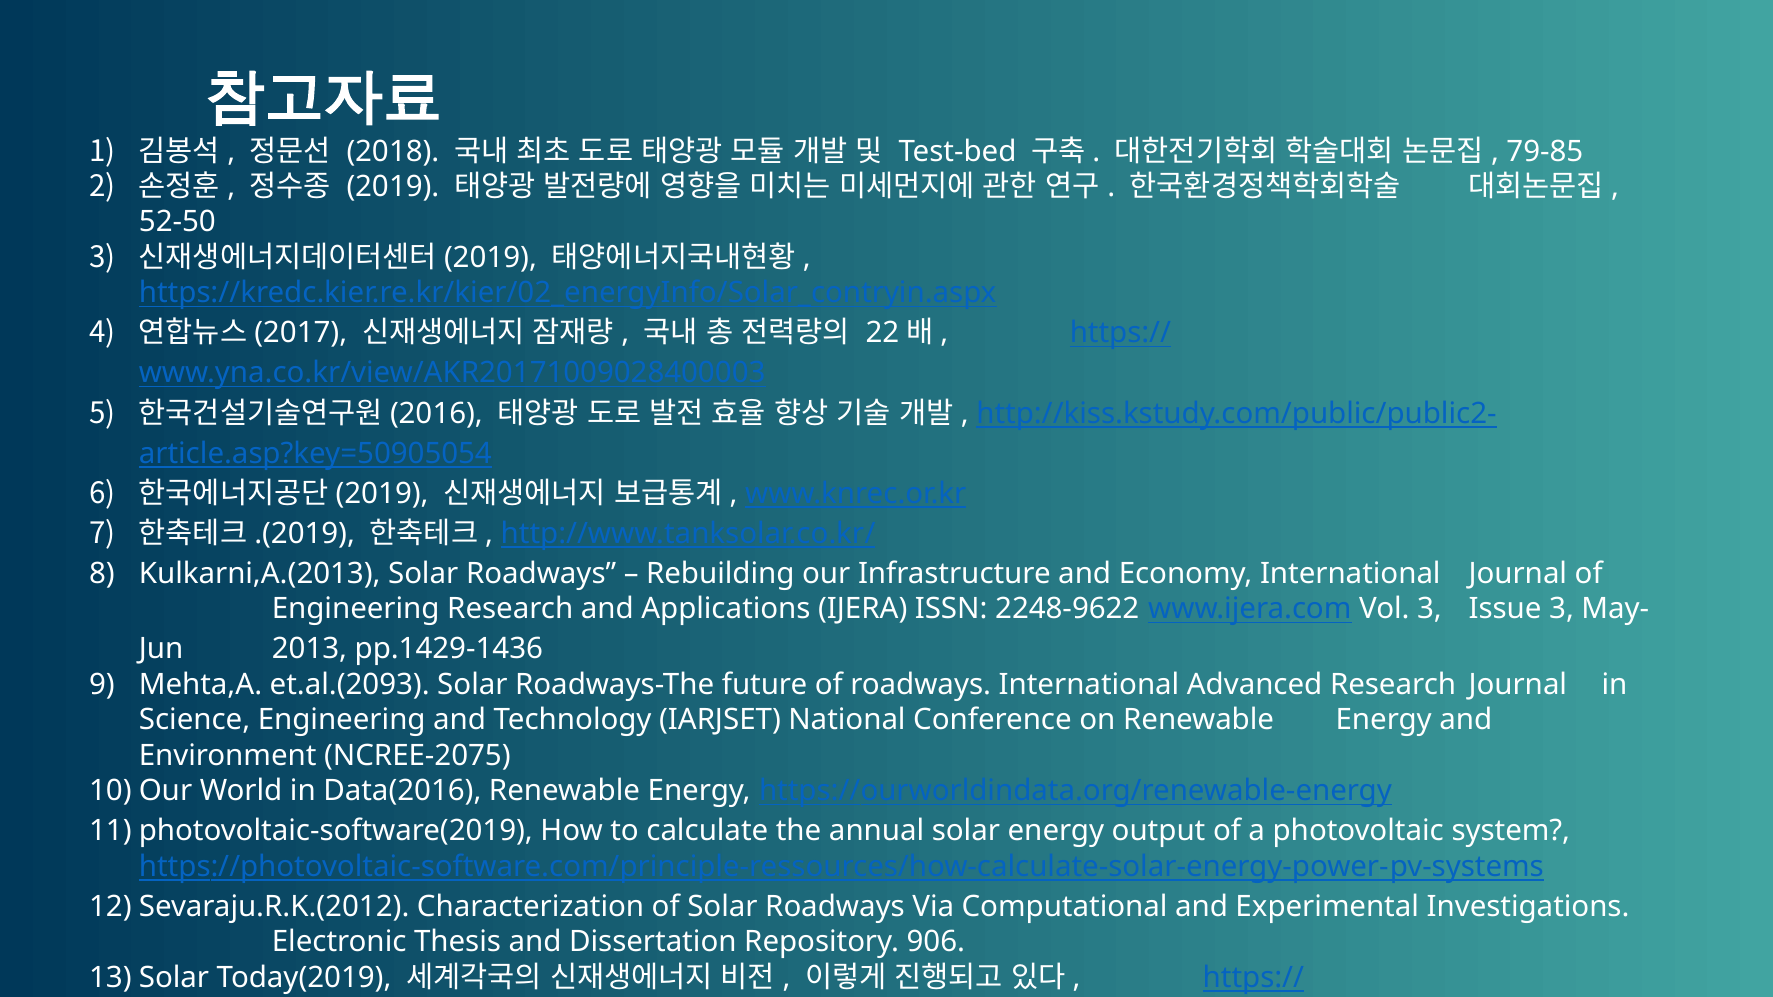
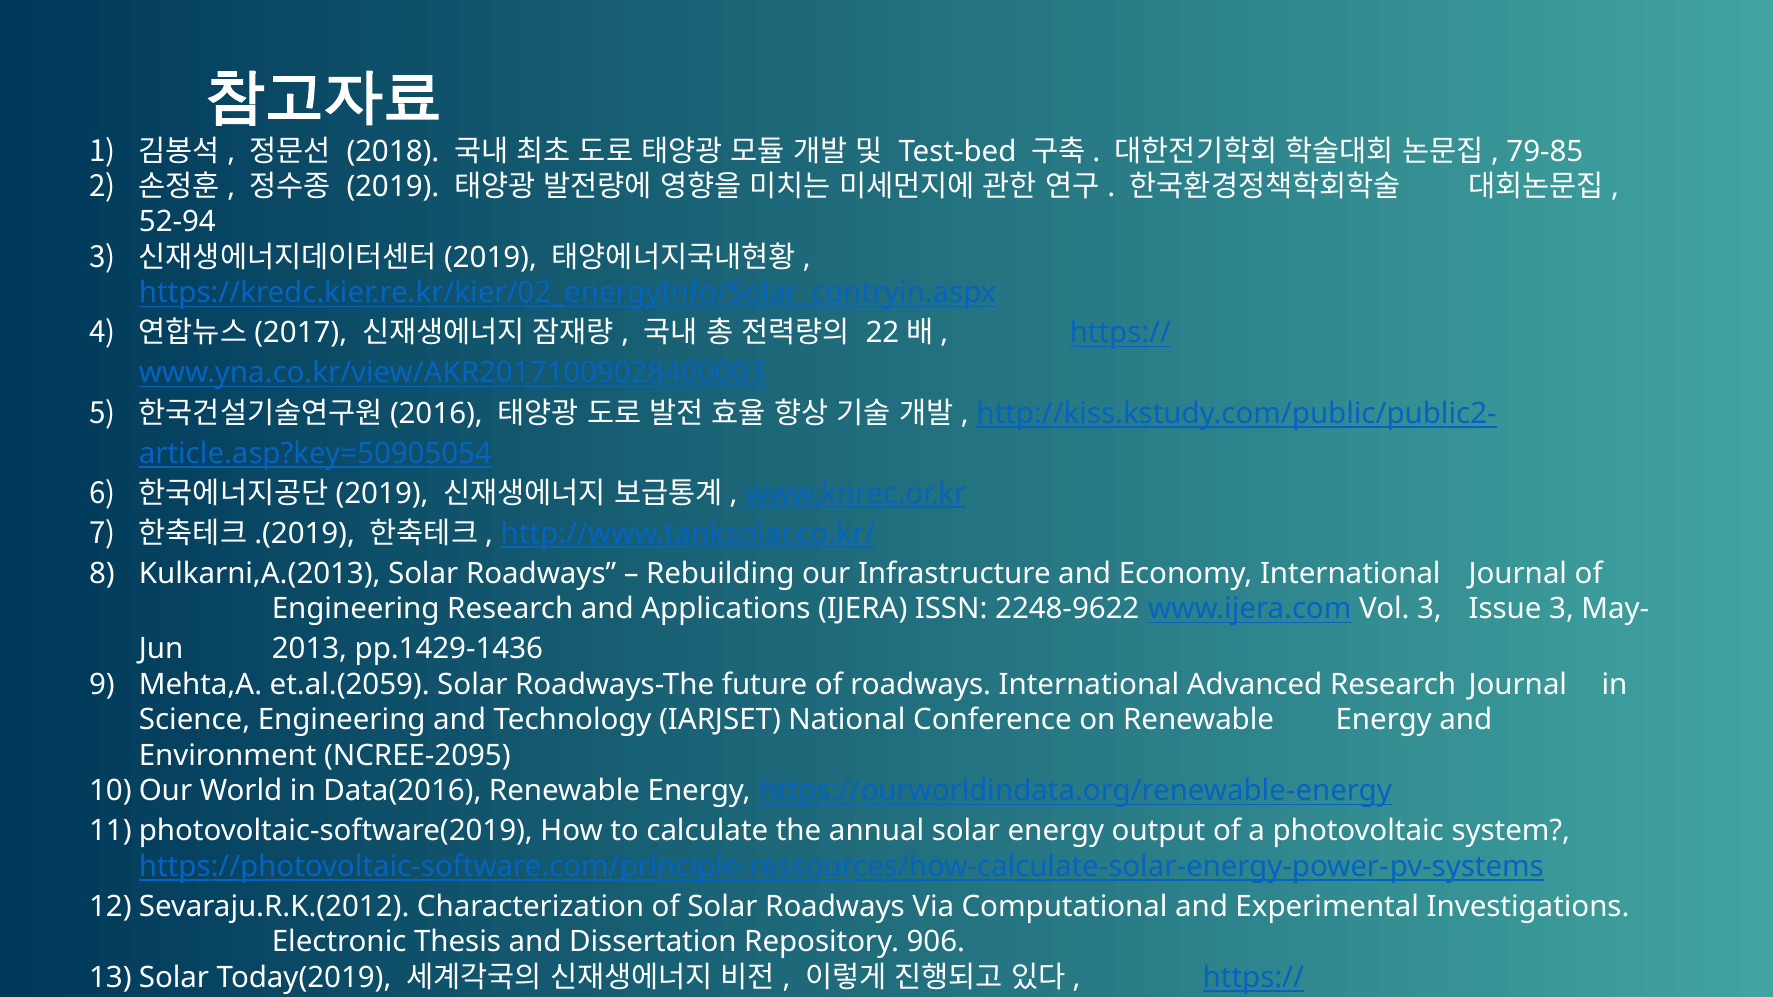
52-50: 52-50 -> 52-94
et.al.(2093: et.al.(2093 -> et.al.(2059
NCREE-2075: NCREE-2075 -> NCREE-2095
